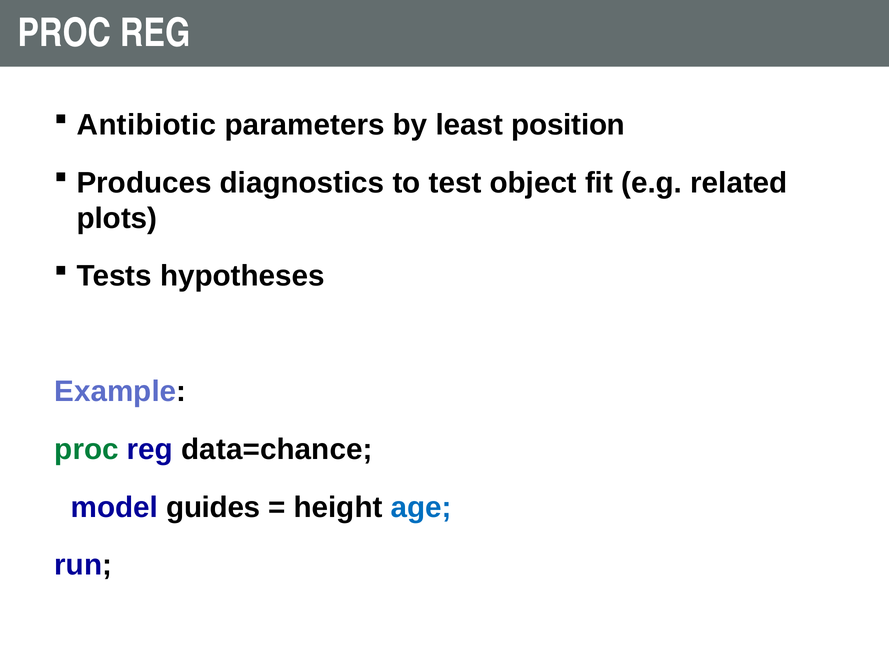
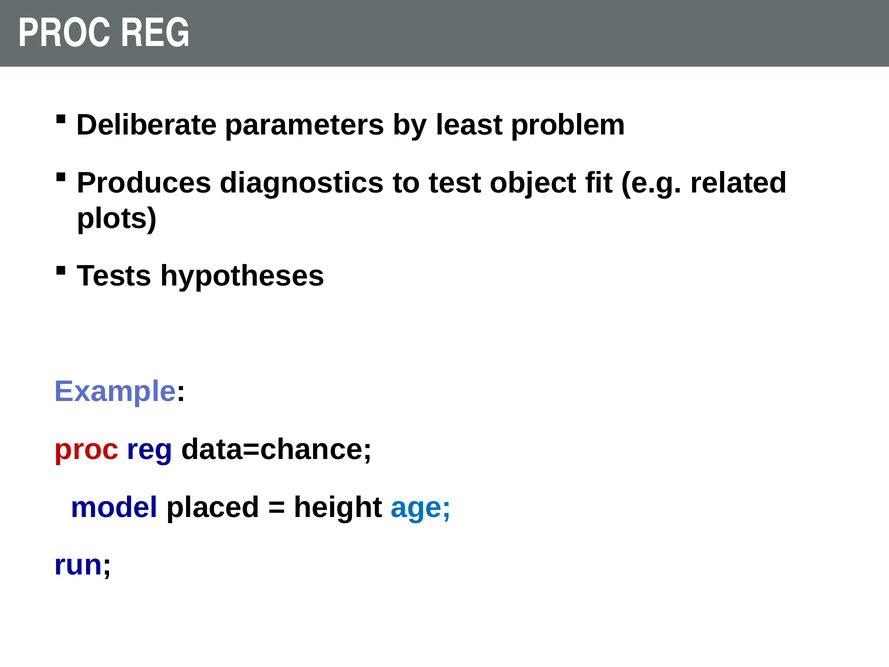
Antibiotic: Antibiotic -> Deliberate
position: position -> problem
proc at (87, 449) colour: green -> red
guides: guides -> placed
